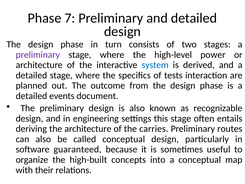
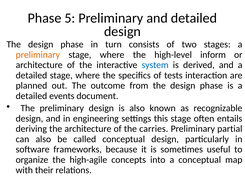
7: 7 -> 5
preliminary at (38, 55) colour: purple -> orange
power: power -> inform
routes: routes -> partial
guaranteed: guaranteed -> frameworks
high-built: high-built -> high-agile
